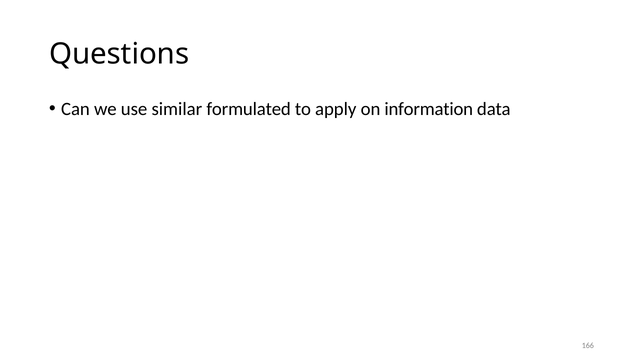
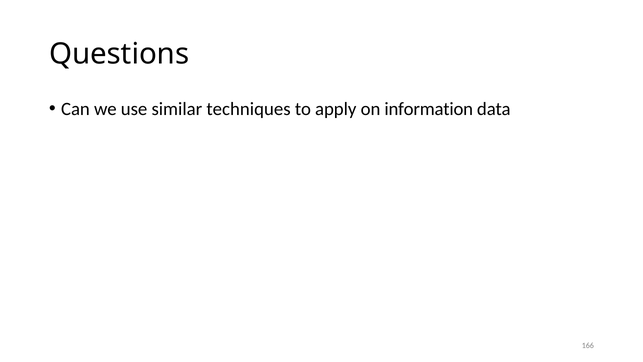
formulated: formulated -> techniques
